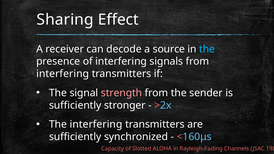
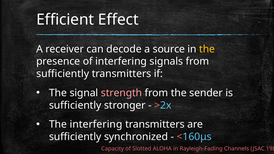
Sharing: Sharing -> Efficient
the at (207, 49) colour: light blue -> yellow
interfering at (63, 74): interfering -> sufficiently
